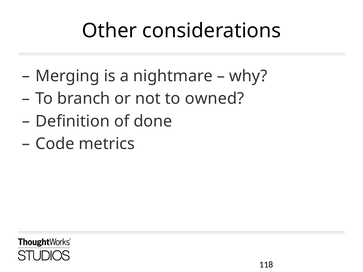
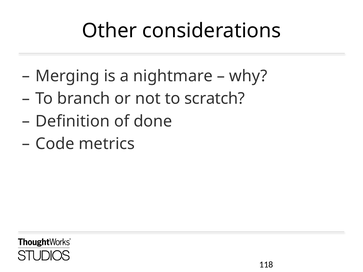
owned: owned -> scratch
